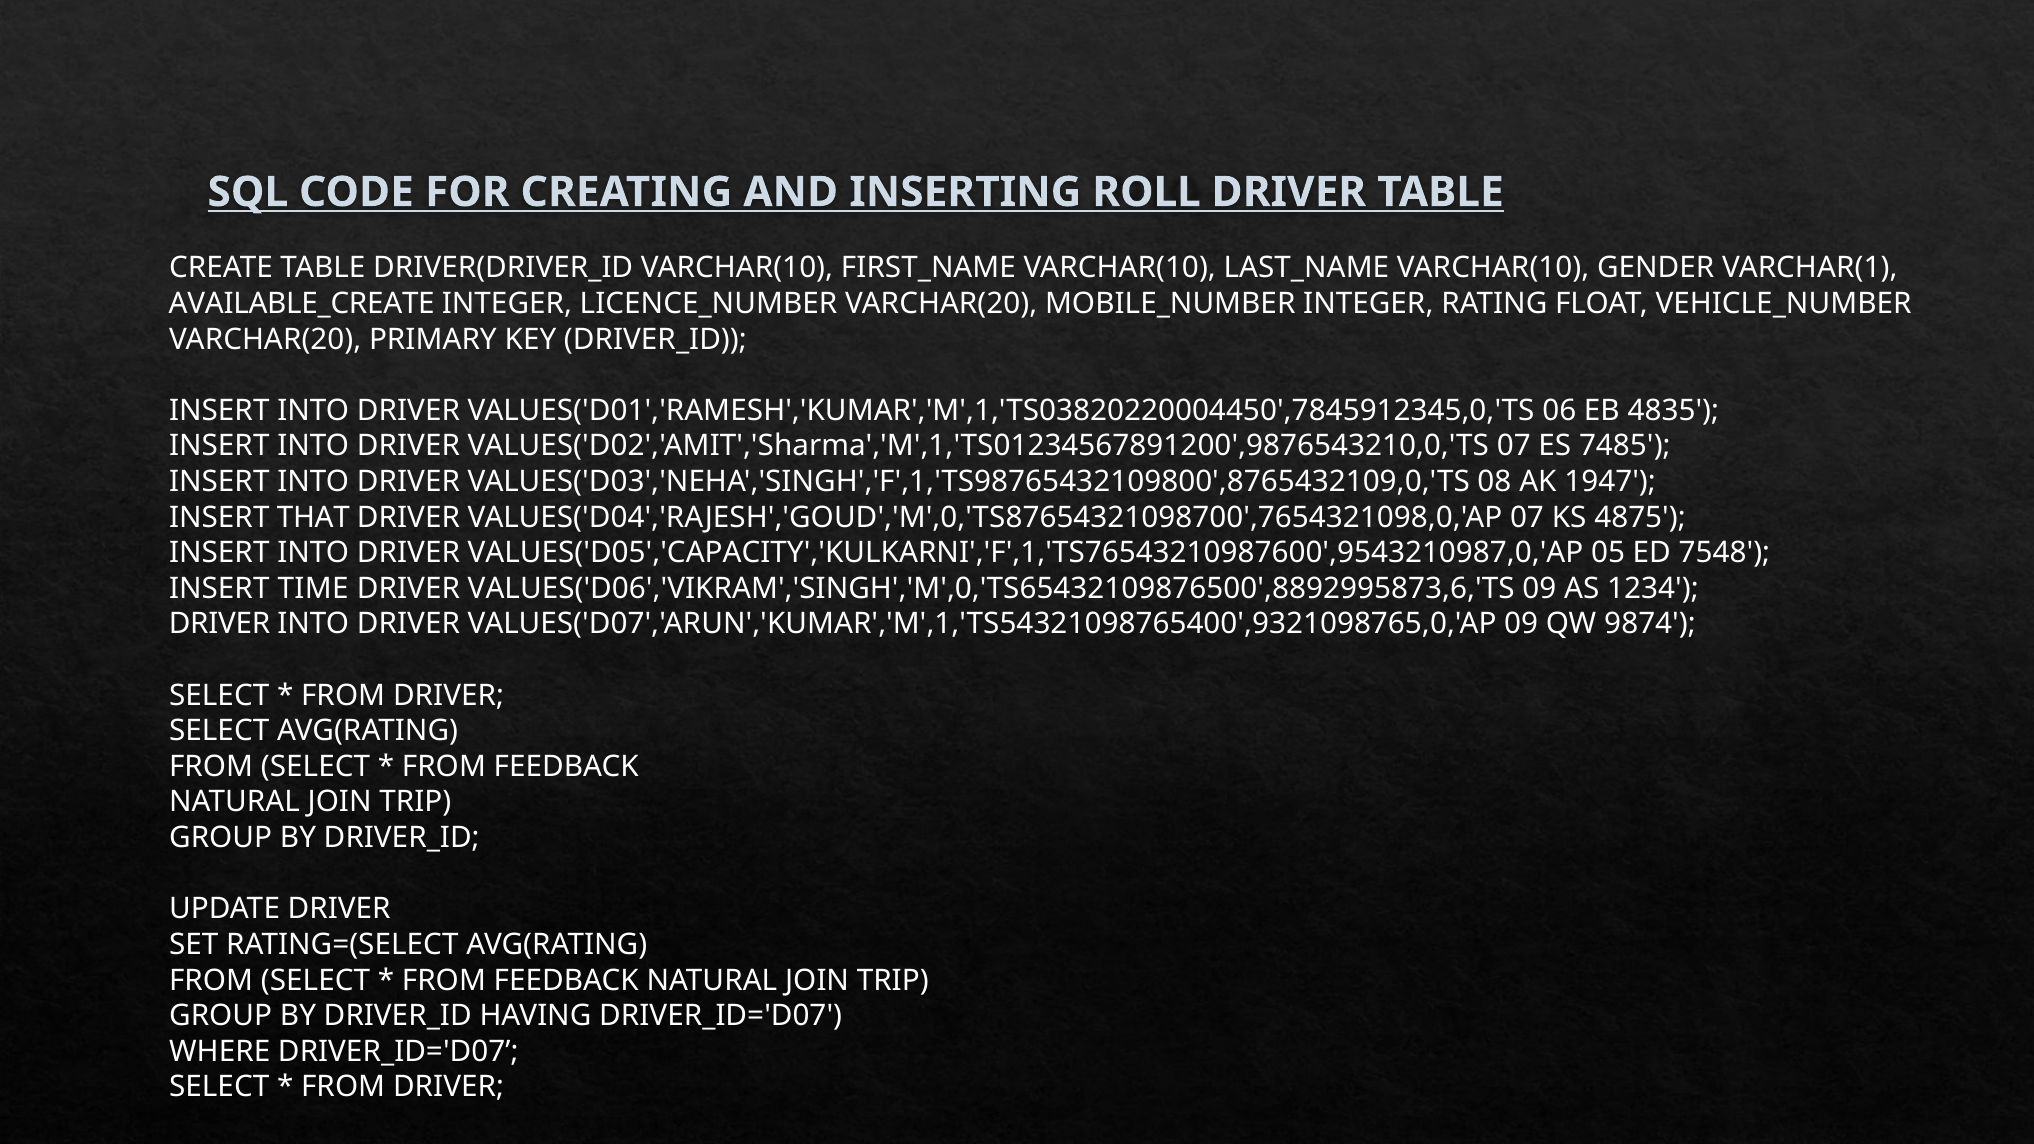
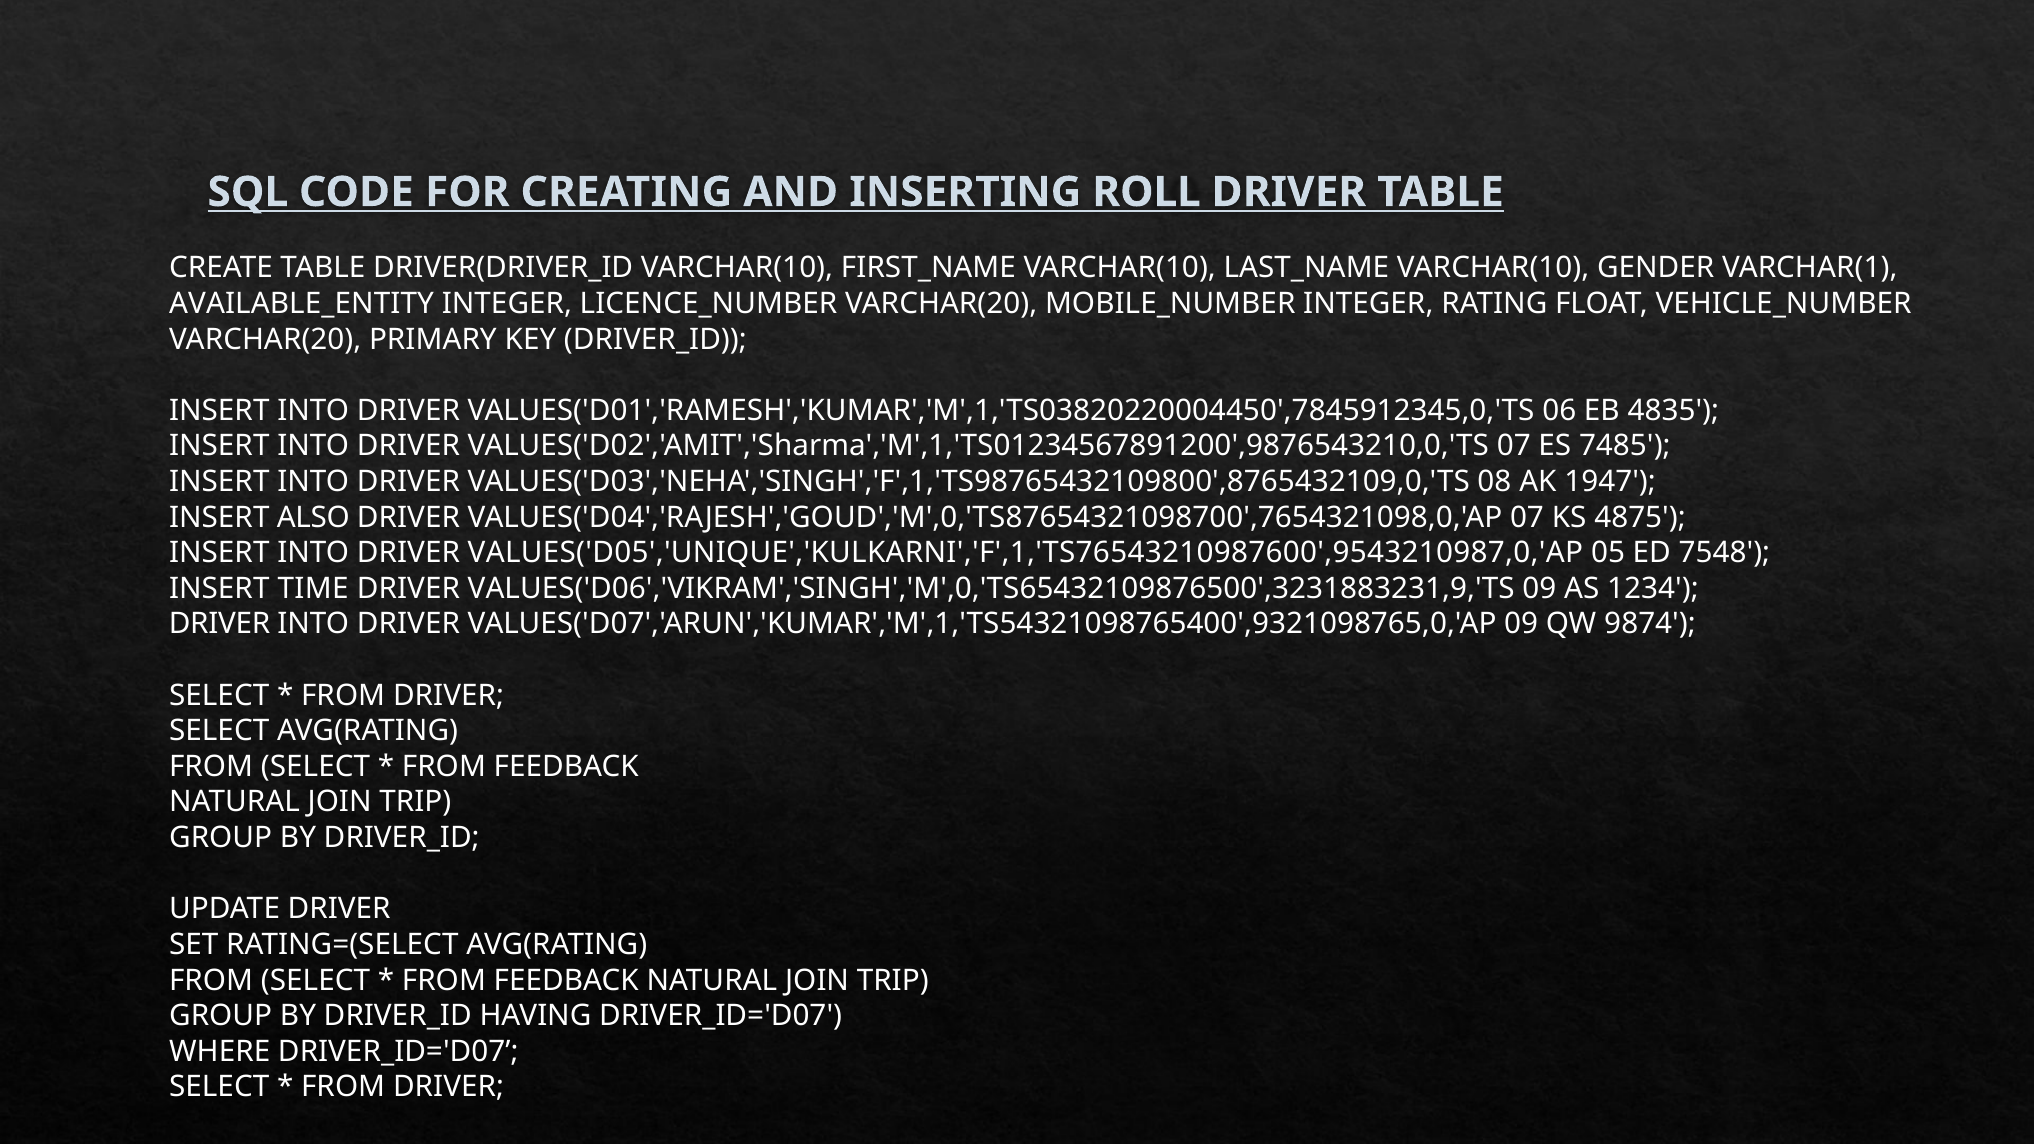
AVAILABLE_CREATE: AVAILABLE_CREATE -> AVAILABLE_ENTITY
THAT: THAT -> ALSO
VALUES('D05','CAPACITY','KULKARNI','F',1,'TS76543210987600',9543210987,0,'AP: VALUES('D05','CAPACITY','KULKARNI','F',1,'TS76543210987600',9543210987,0,'AP -> VALUES('D05','UNIQUE','KULKARNI','F',1,'TS76543210987600',9543210987,0,'AP
VALUES('D06','VIKRAM','SINGH','M',0,'TS65432109876500',8892995873,6,'TS: VALUES('D06','VIKRAM','SINGH','M',0,'TS65432109876500',8892995873,6,'TS -> VALUES('D06','VIKRAM','SINGH','M',0,'TS65432109876500',3231883231,9,'TS
